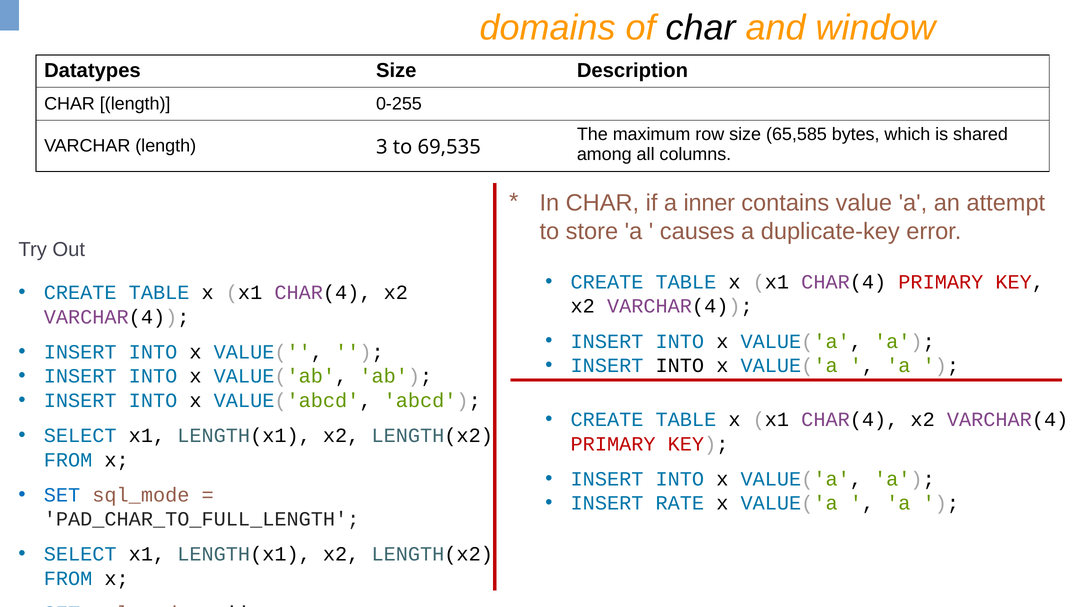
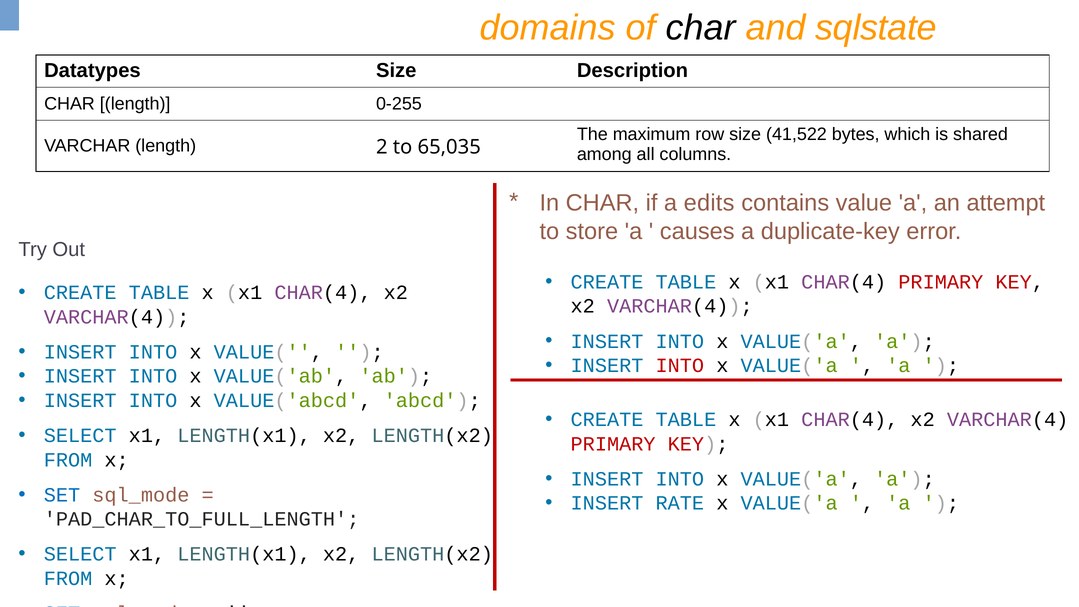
window: window -> sqlstate
65,585: 65,585 -> 41,522
3: 3 -> 2
69,535: 69,535 -> 65,035
inner: inner -> edits
INTO at (680, 366) colour: black -> red
